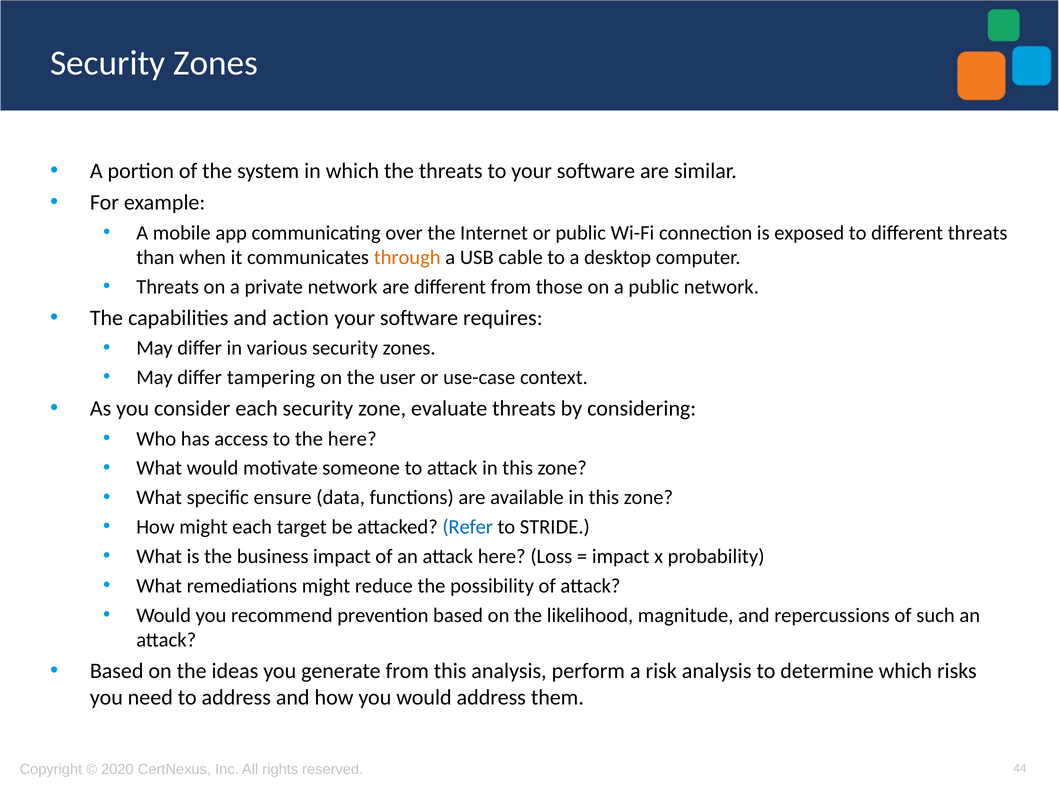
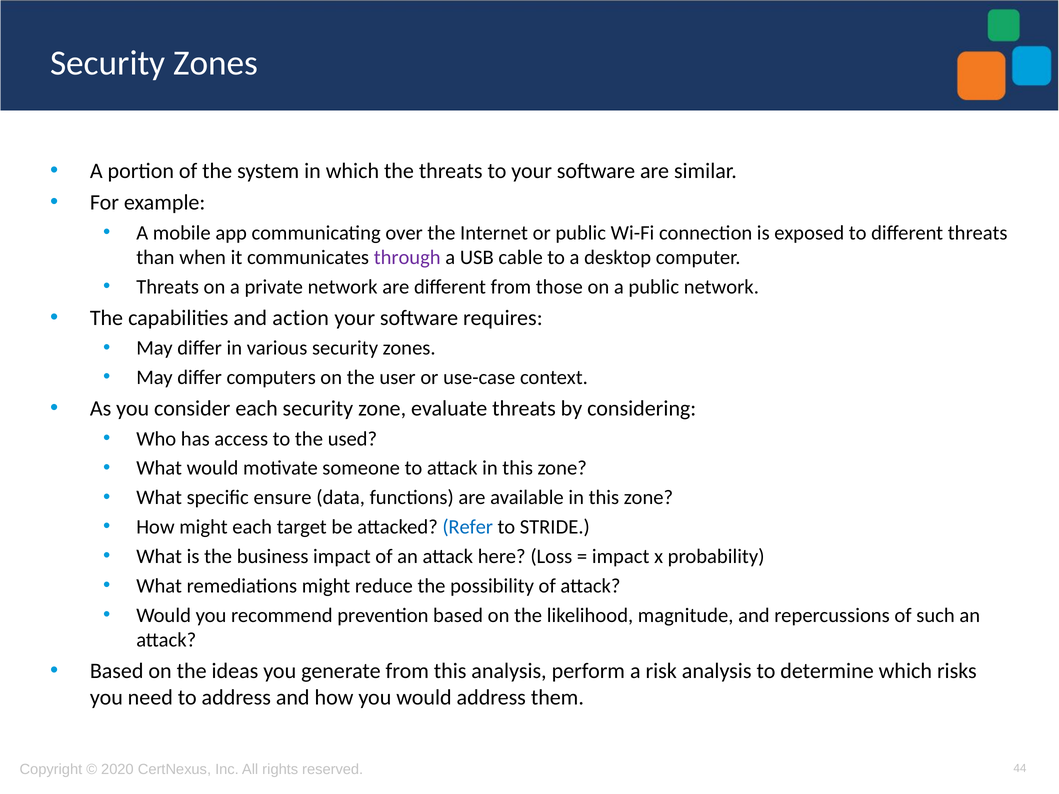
through colour: orange -> purple
tampering: tampering -> computers
the here: here -> used
